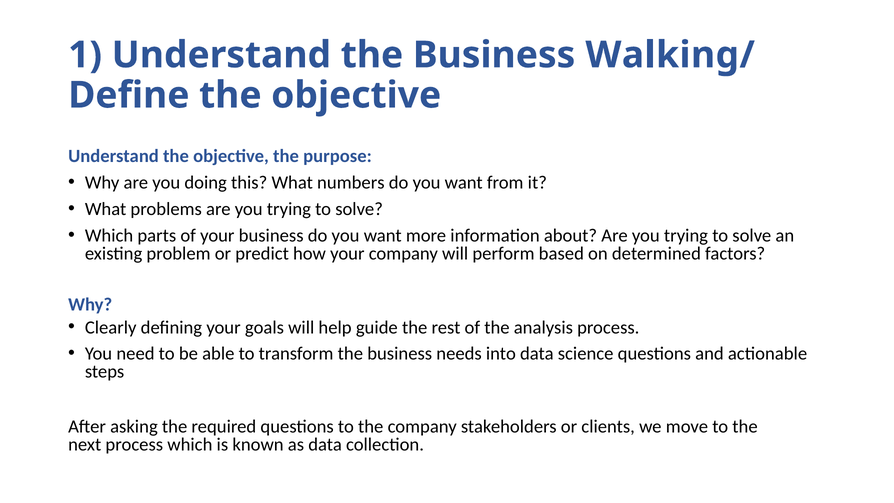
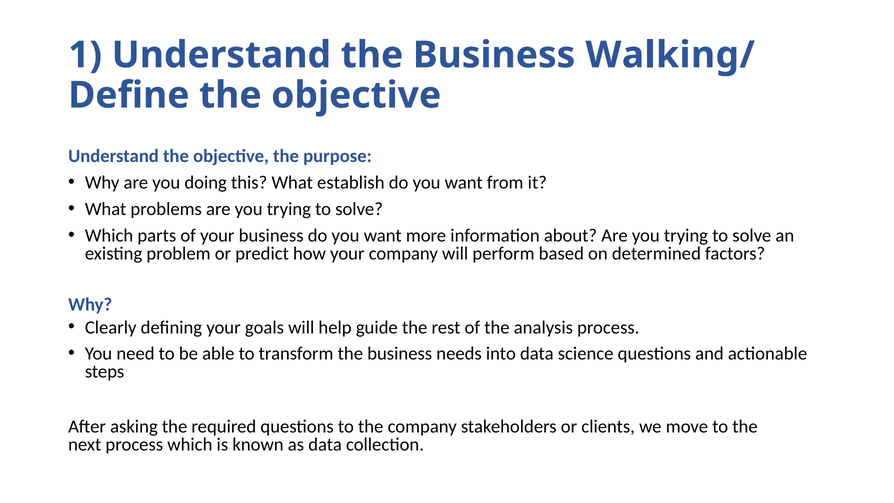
numbers: numbers -> establish
